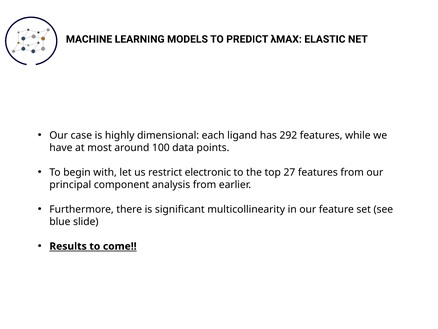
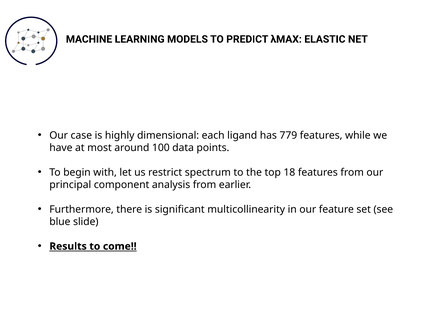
292: 292 -> 779
electronic: electronic -> spectrum
27: 27 -> 18
